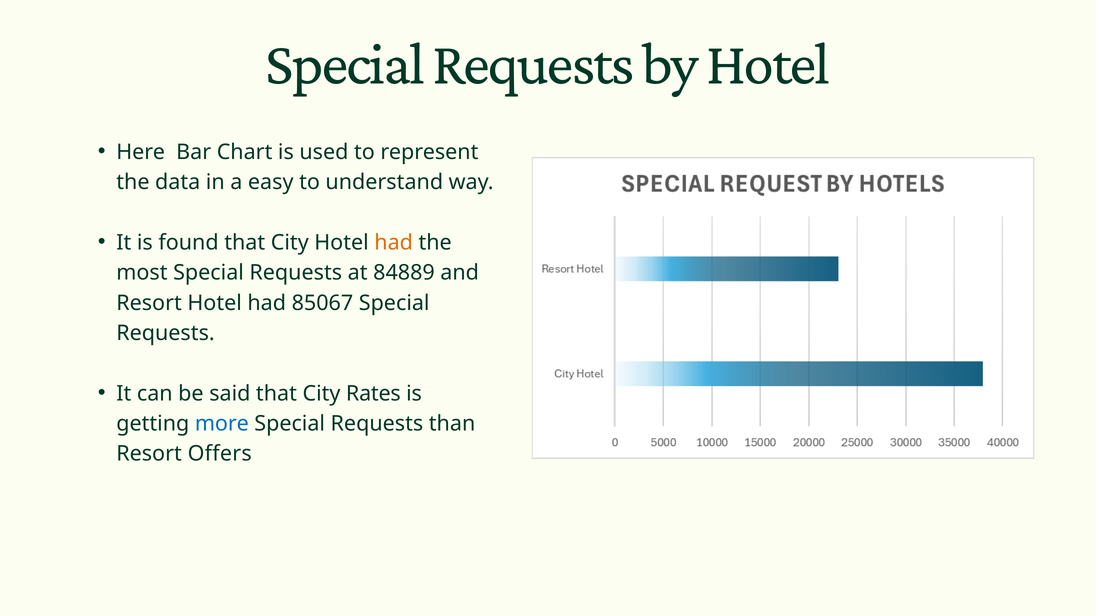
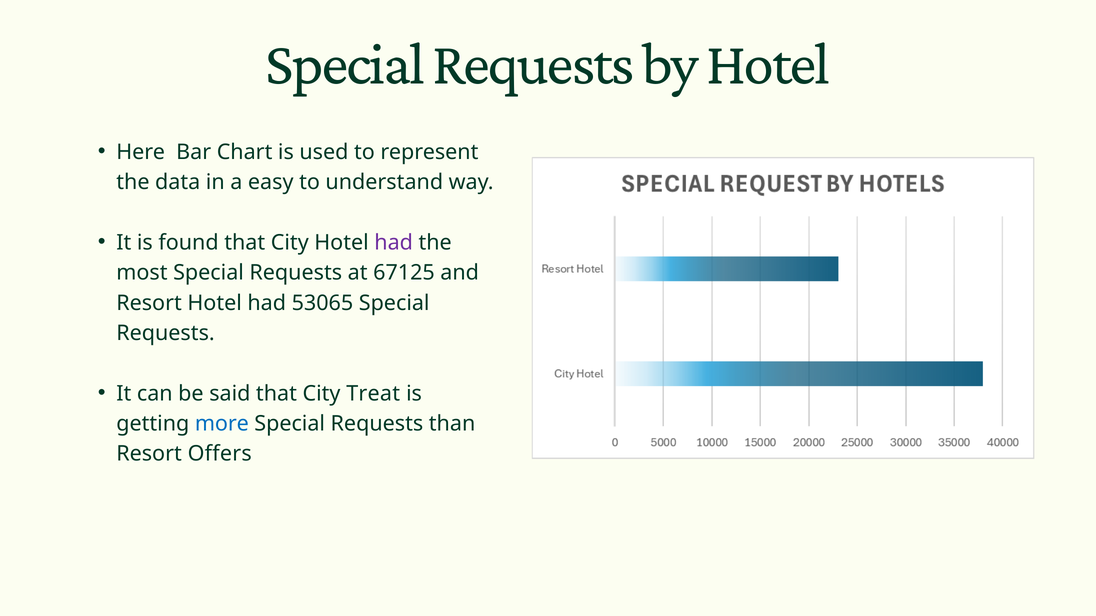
had at (394, 243) colour: orange -> purple
84889: 84889 -> 67125
85067: 85067 -> 53065
Rates: Rates -> Treat
